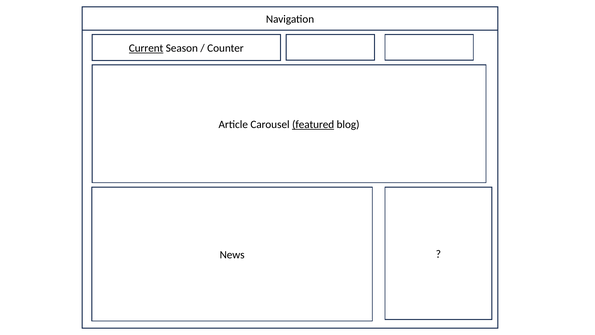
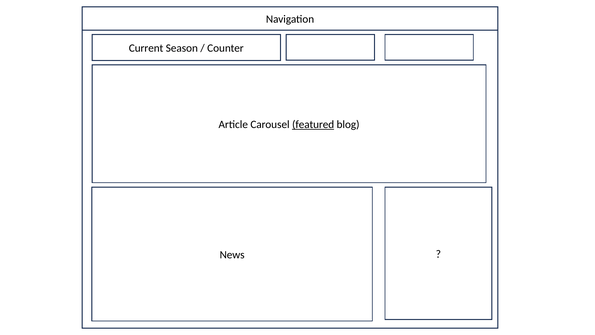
Current underline: present -> none
